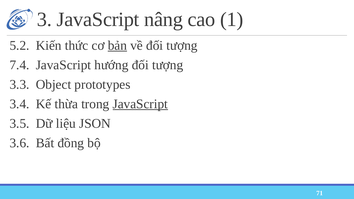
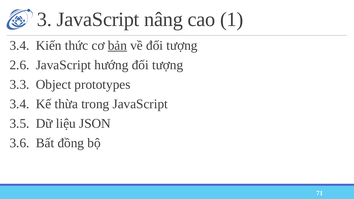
5.2 at (20, 45): 5.2 -> 3.4
7.4: 7.4 -> 2.6
JavaScript at (140, 104) underline: present -> none
